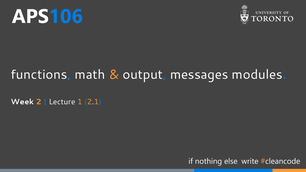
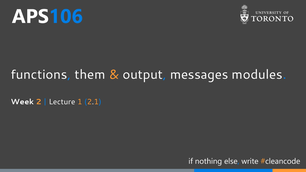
math: math -> them
